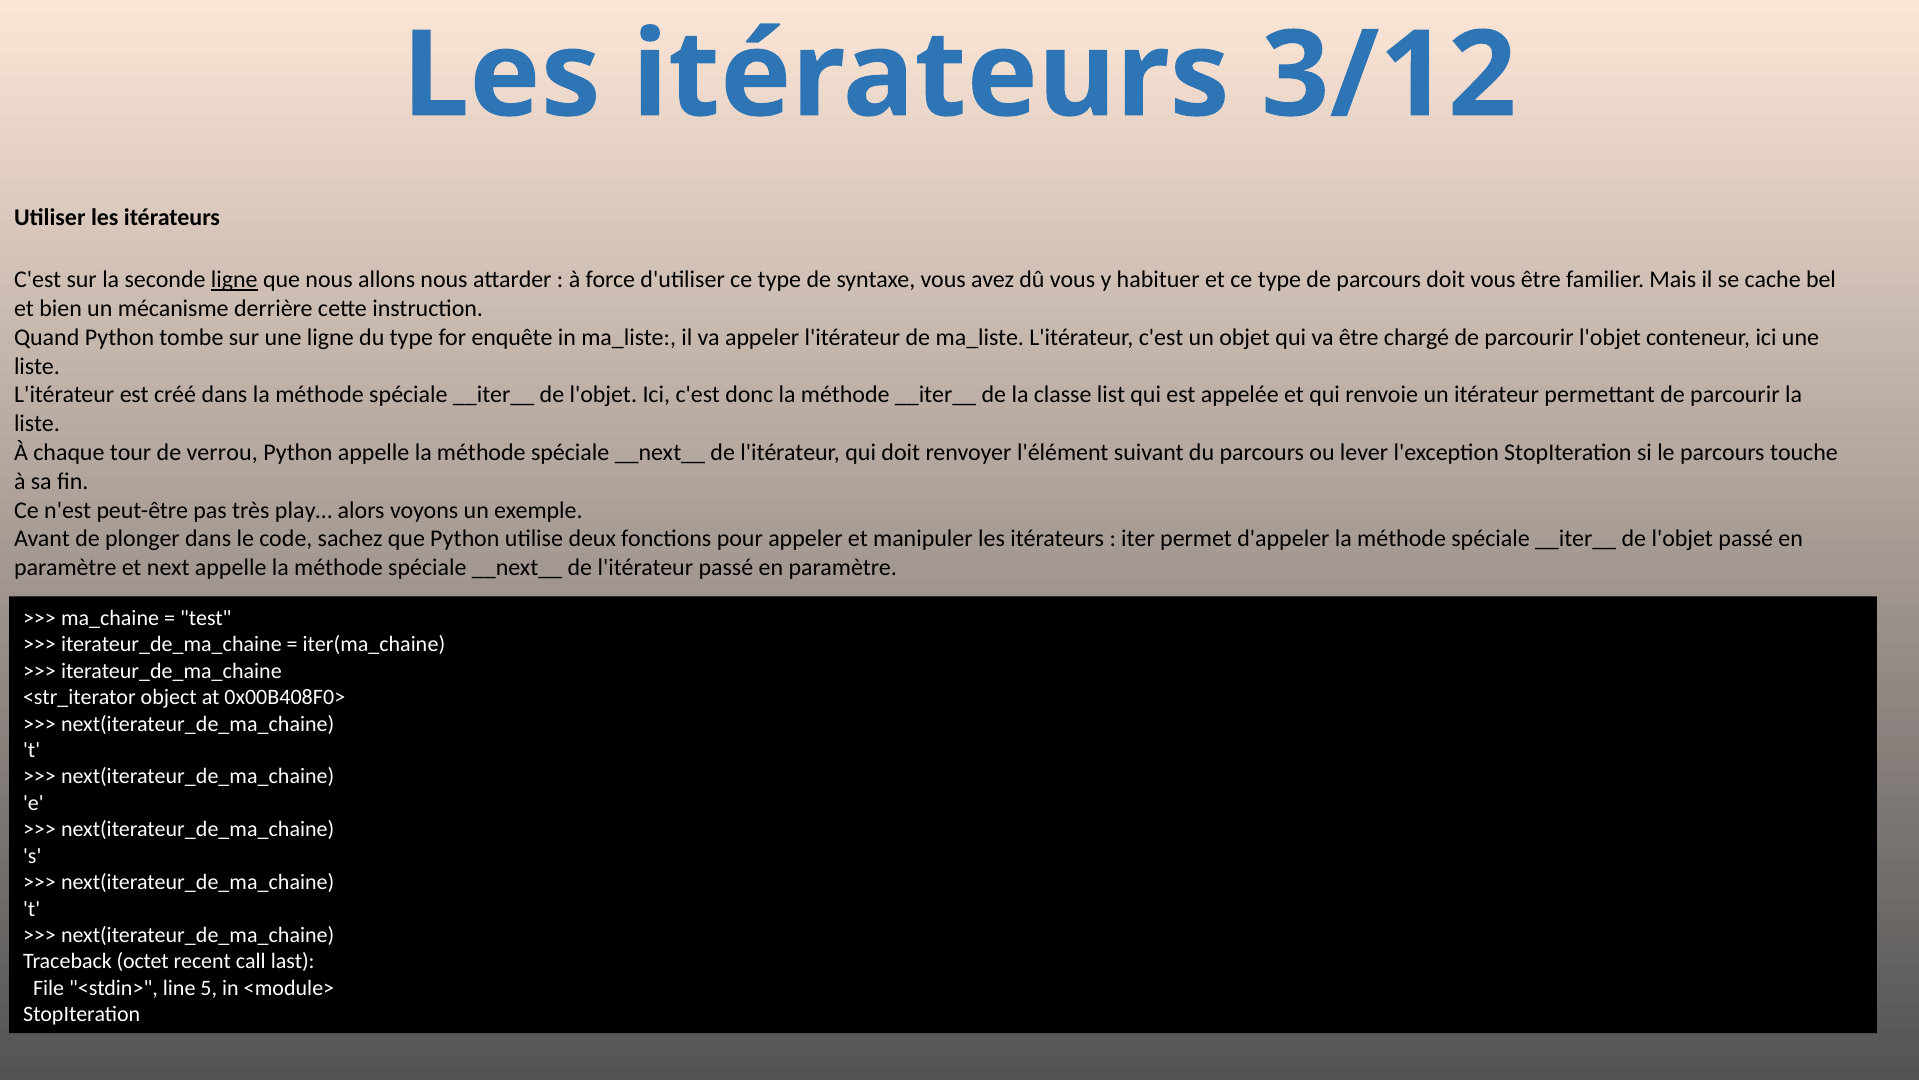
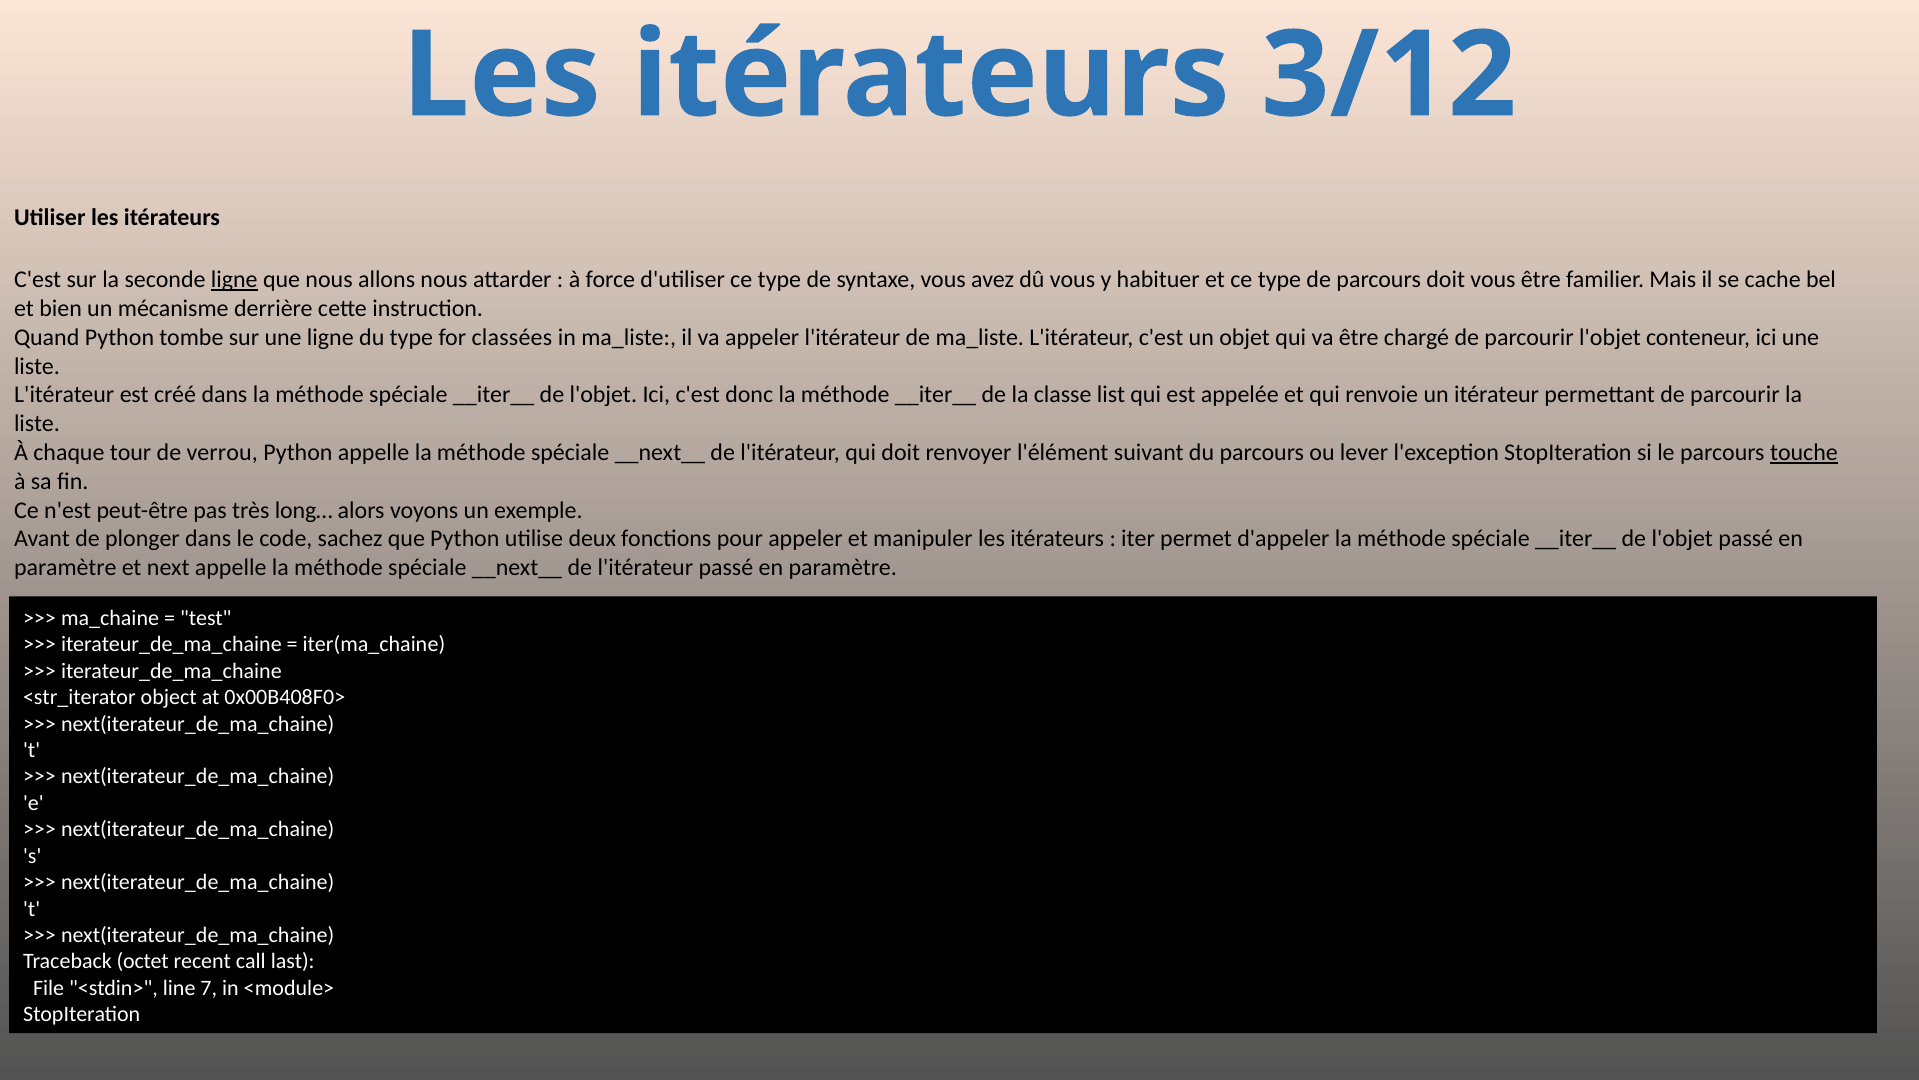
enquête: enquête -> classées
touche underline: none -> present
play…: play… -> long…
5: 5 -> 7
